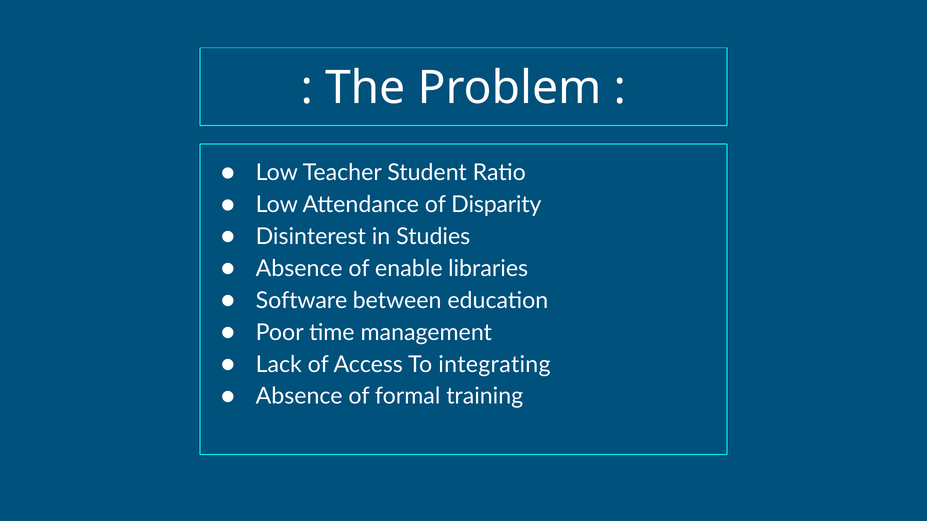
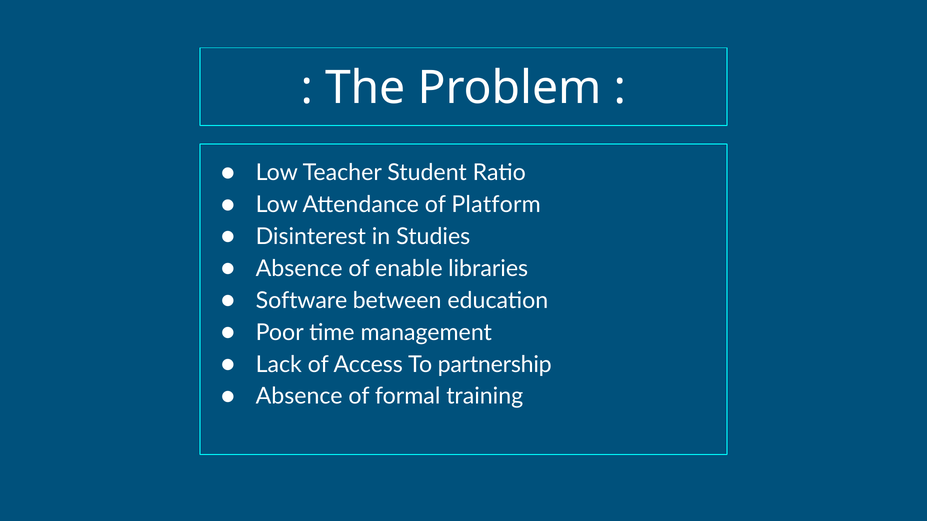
Disparity: Disparity -> Platform
integrating: integrating -> partnership
